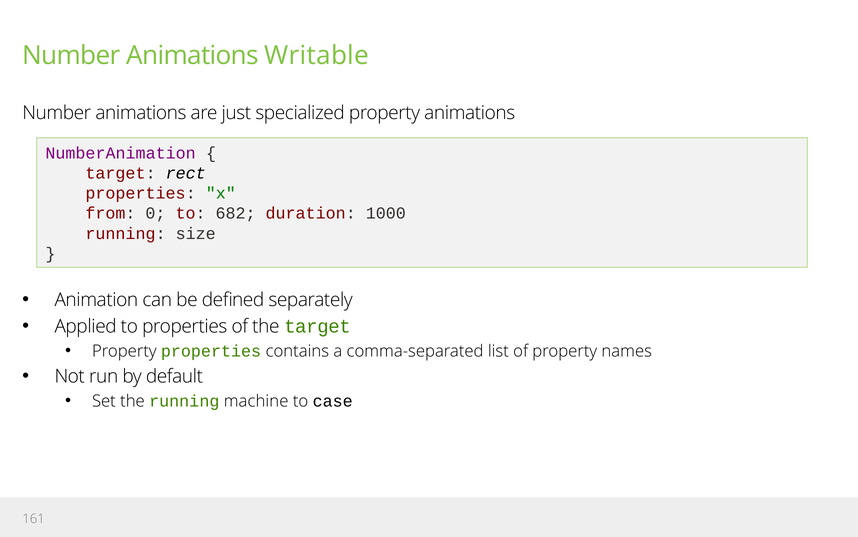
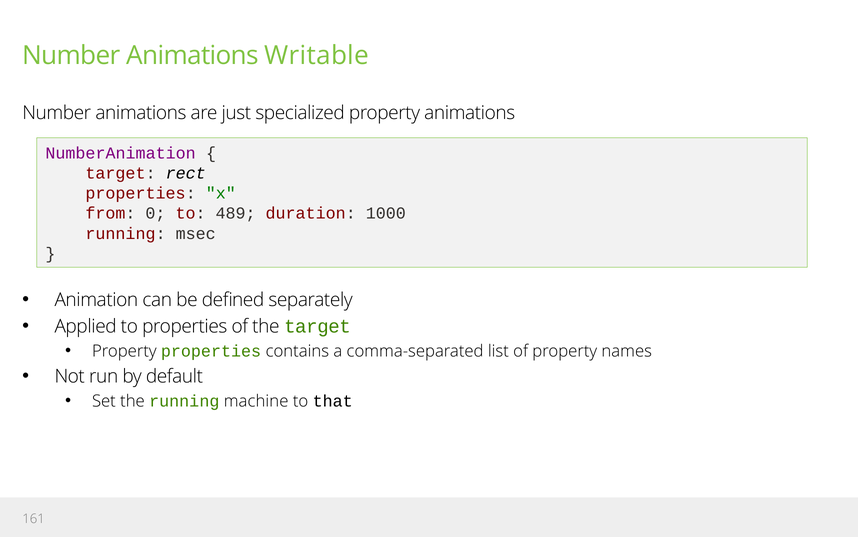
682: 682 -> 489
size: size -> msec
case: case -> that
